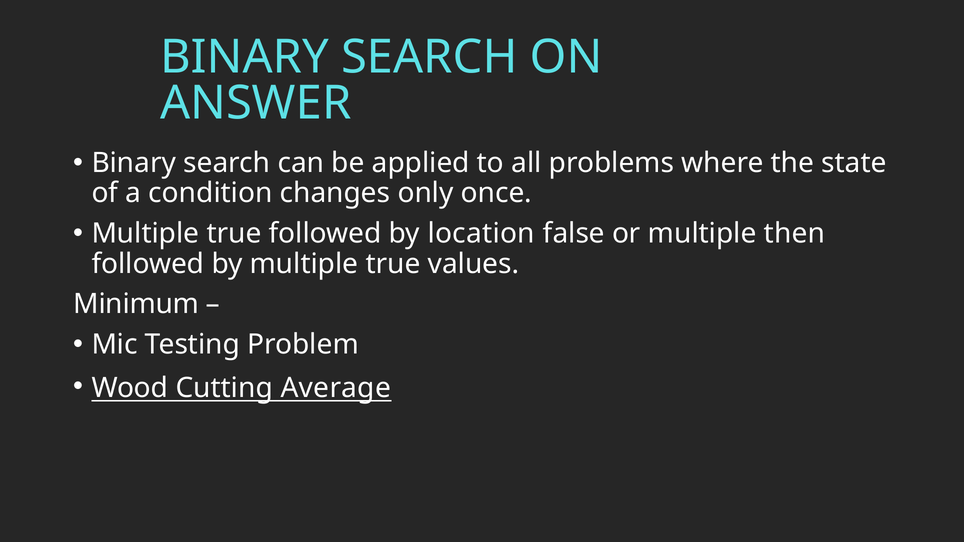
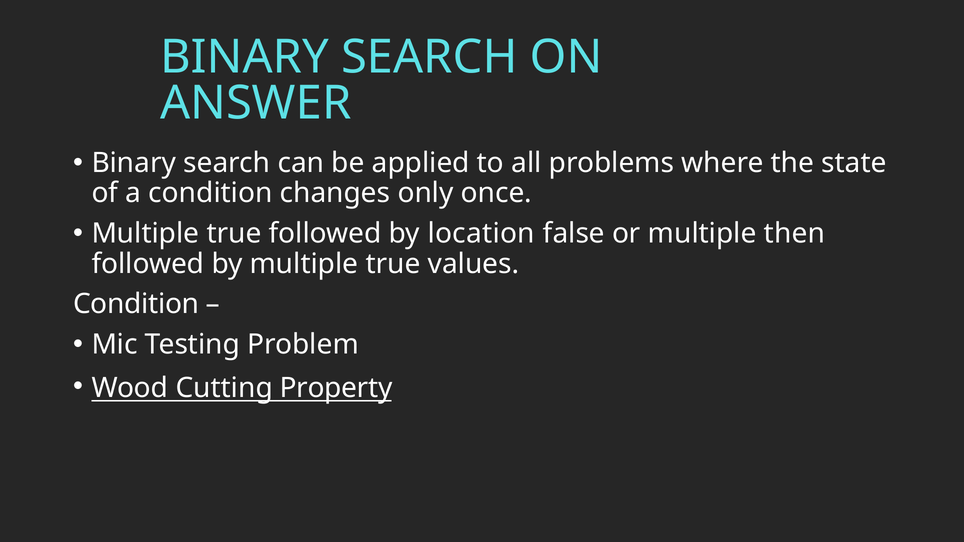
Minimum at (136, 304): Minimum -> Condition
Average: Average -> Property
